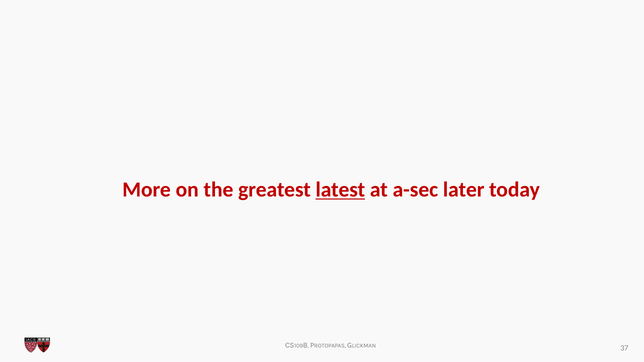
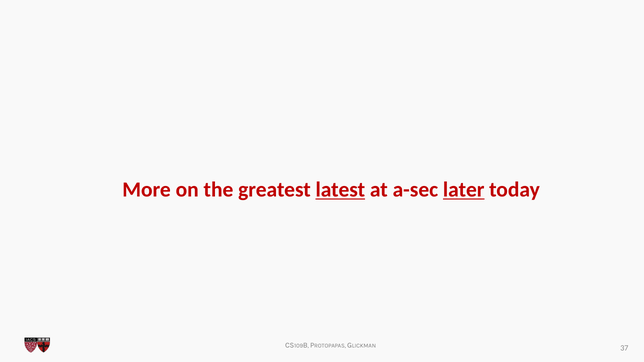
later underline: none -> present
